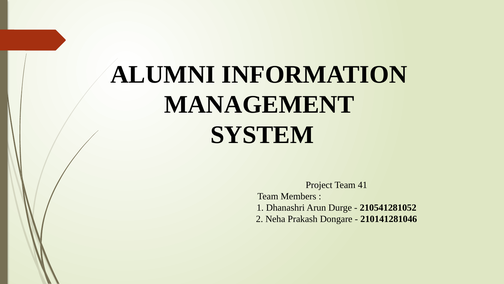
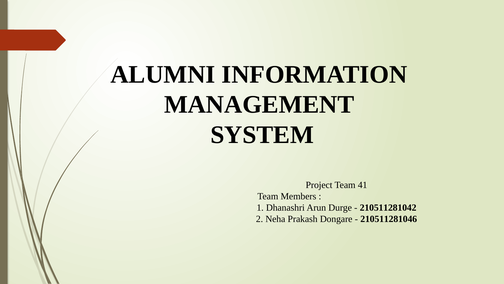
210541281052: 210541281052 -> 210511281042
210141281046: 210141281046 -> 210511281046
